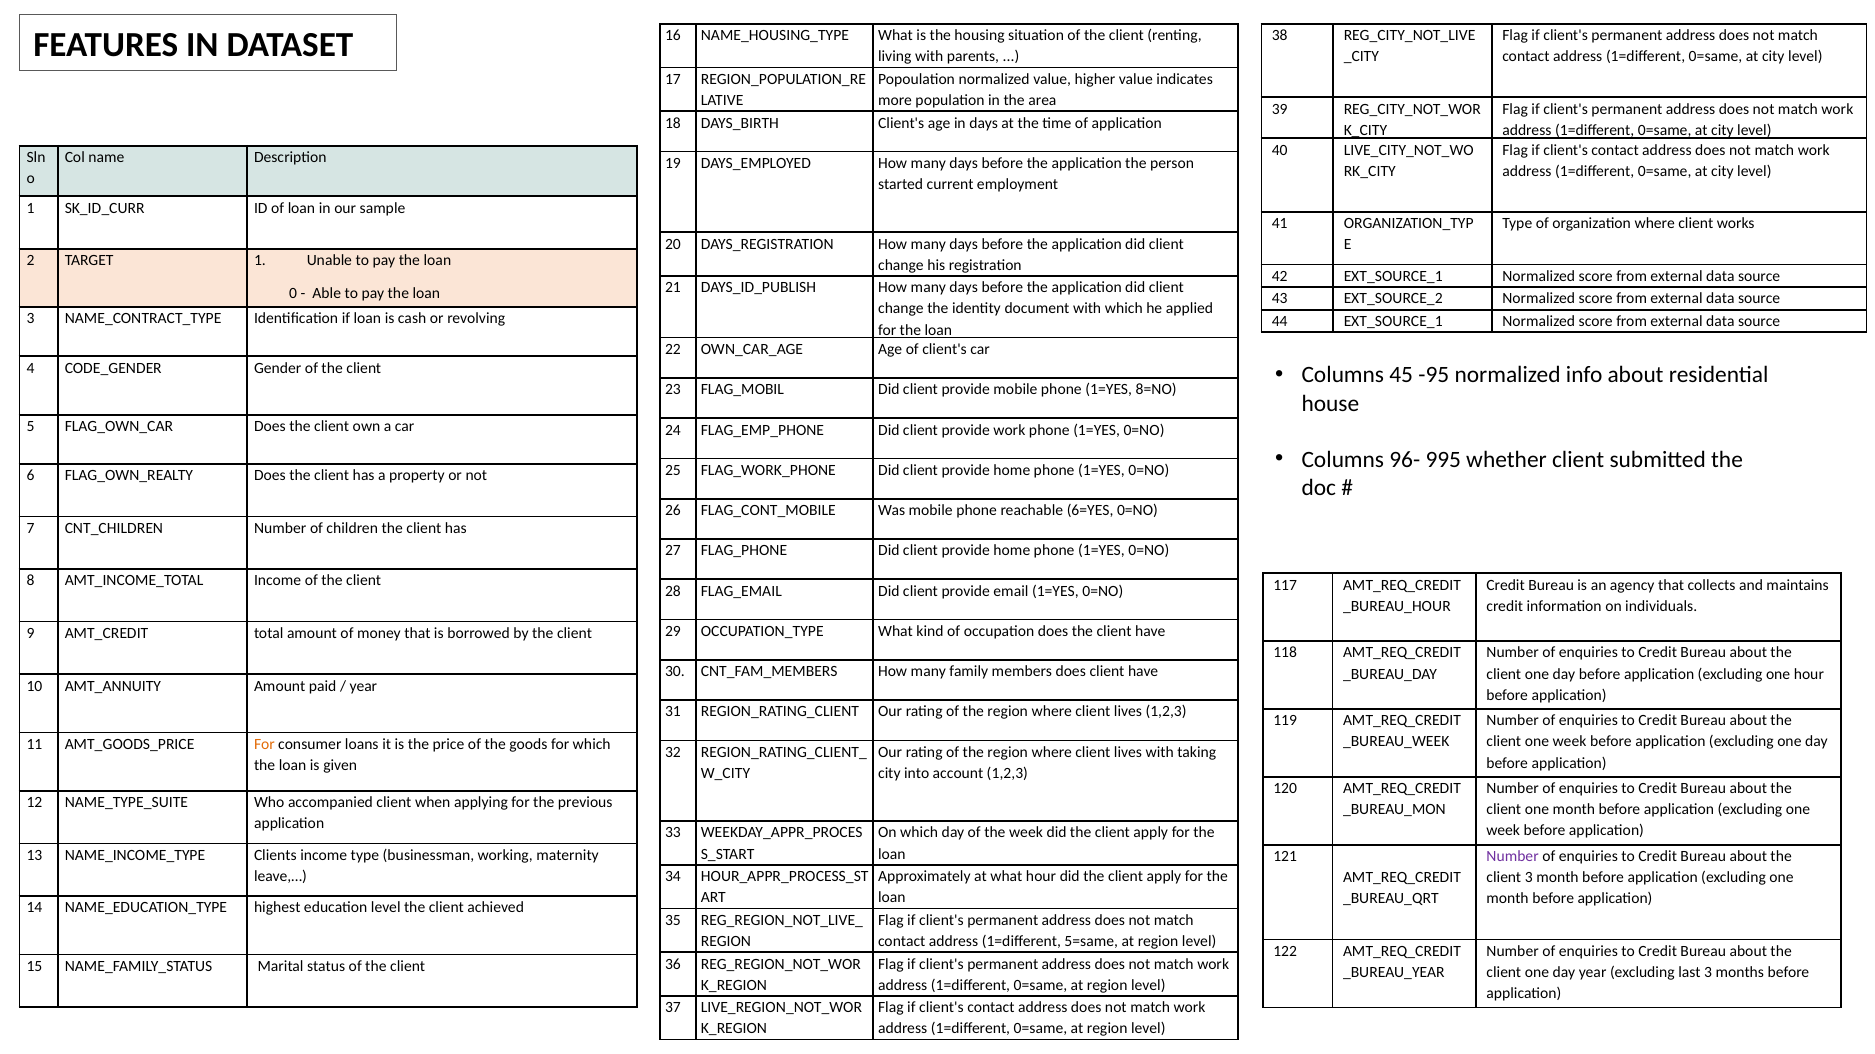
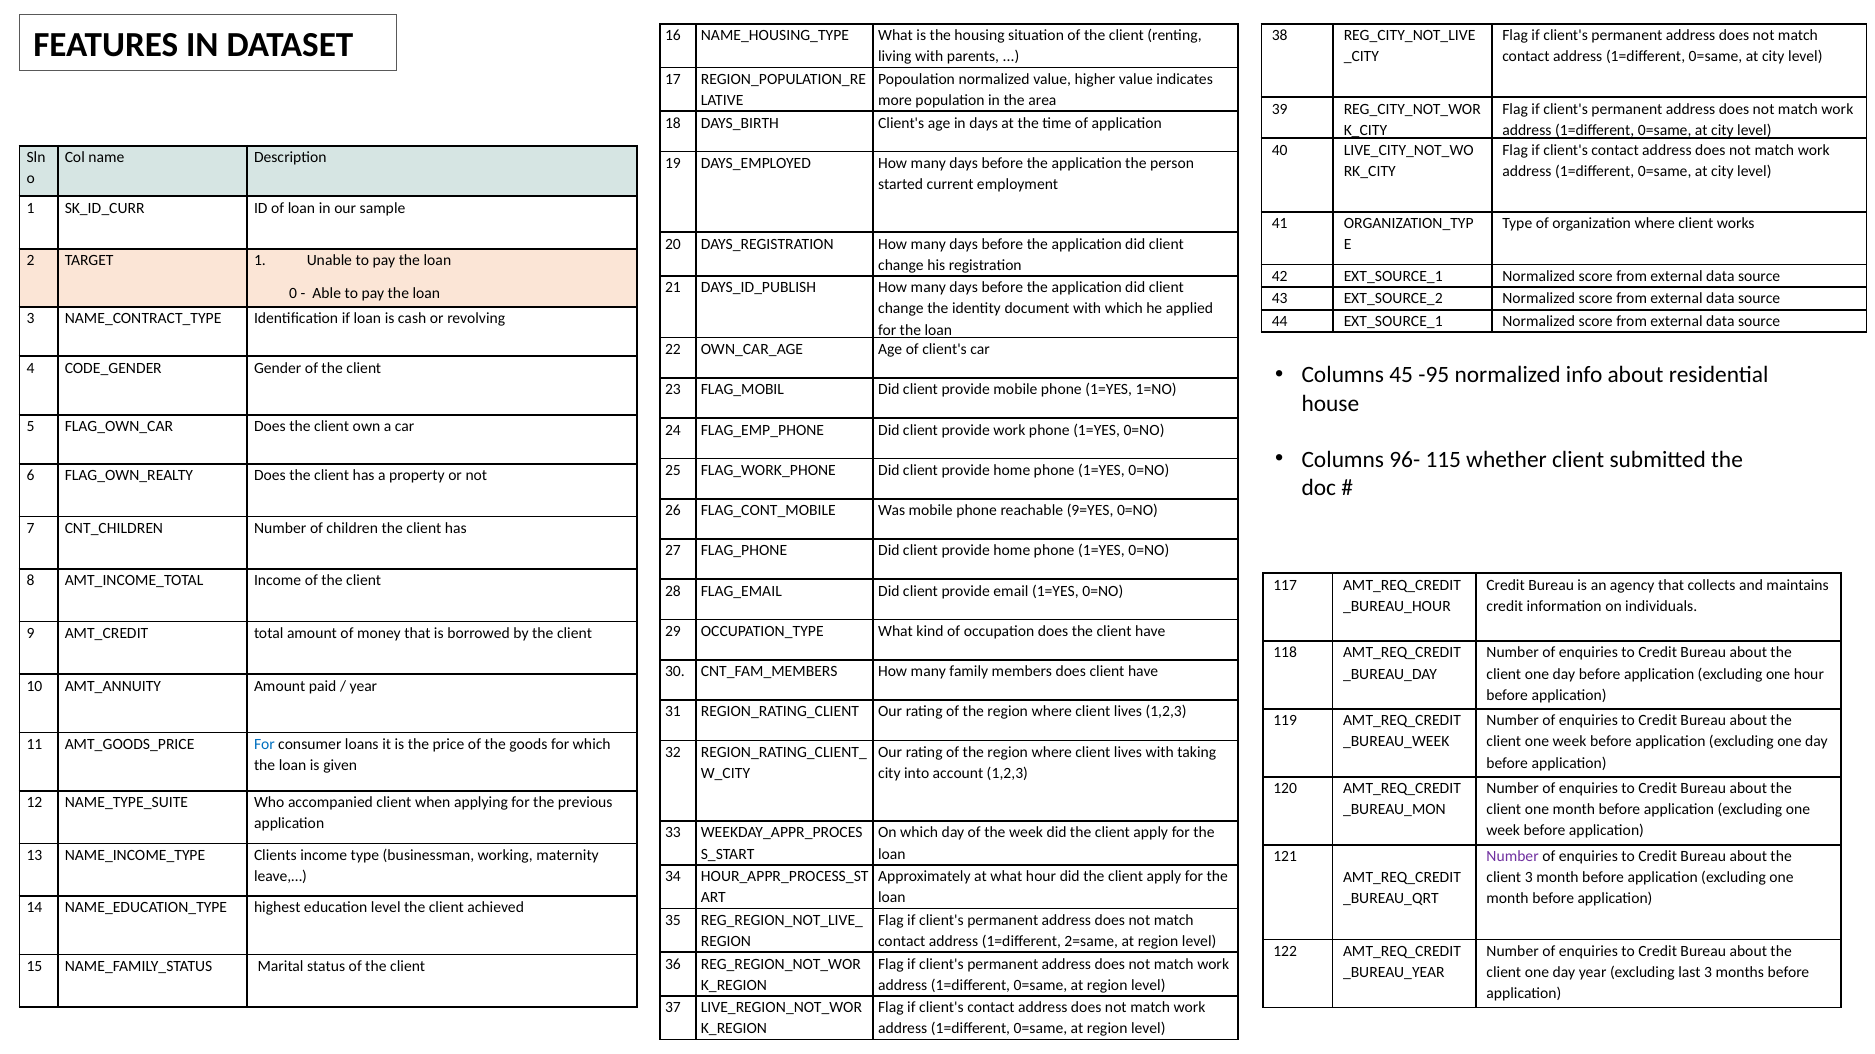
8=NO: 8=NO -> 1=NO
995: 995 -> 115
6=YES: 6=YES -> 9=YES
For at (264, 745) colour: orange -> blue
5=same: 5=same -> 2=same
